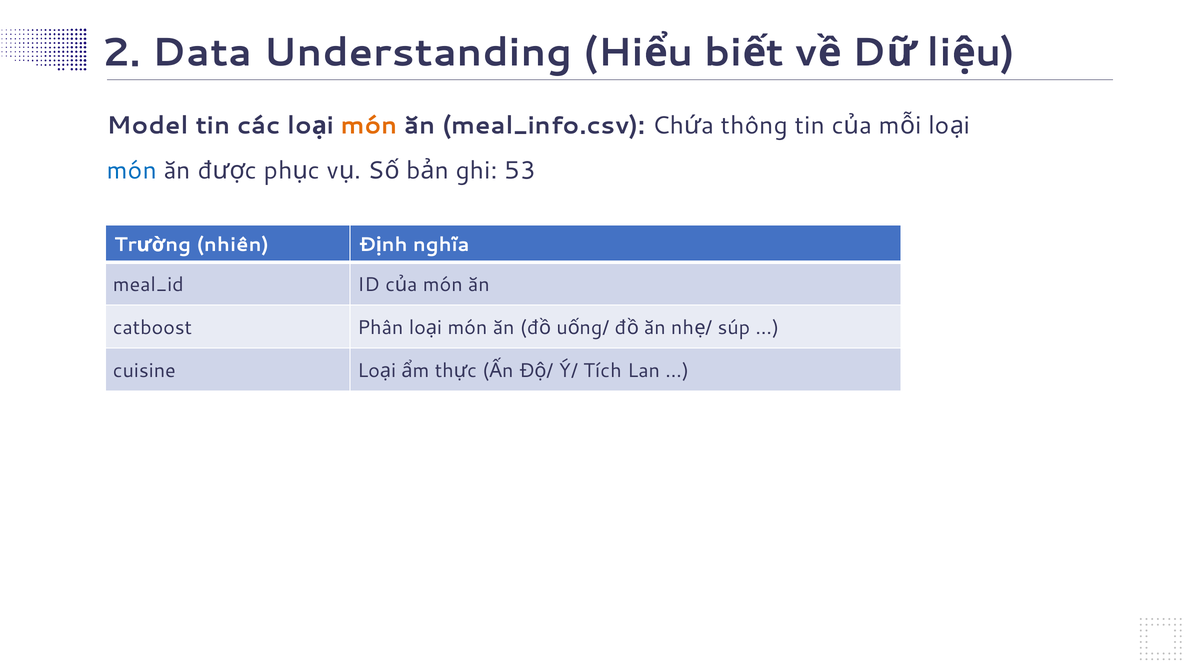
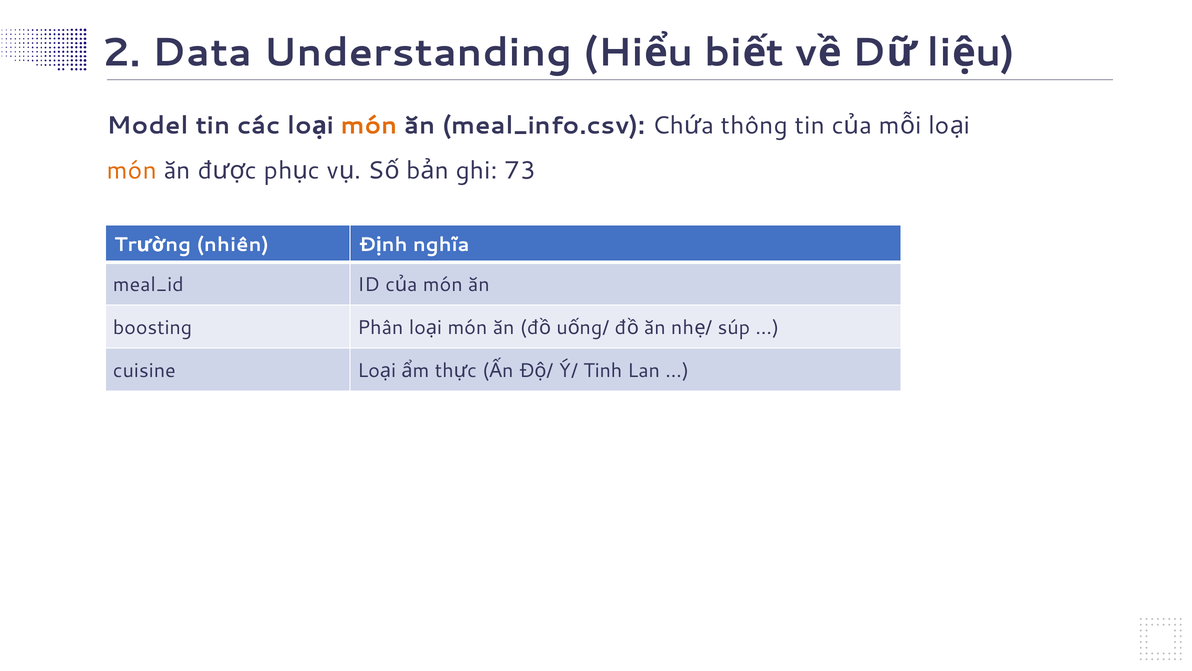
món at (132, 170) colour: blue -> orange
53: 53 -> 73
catboost: catboost -> boosting
Tích: Tích -> Tinh
